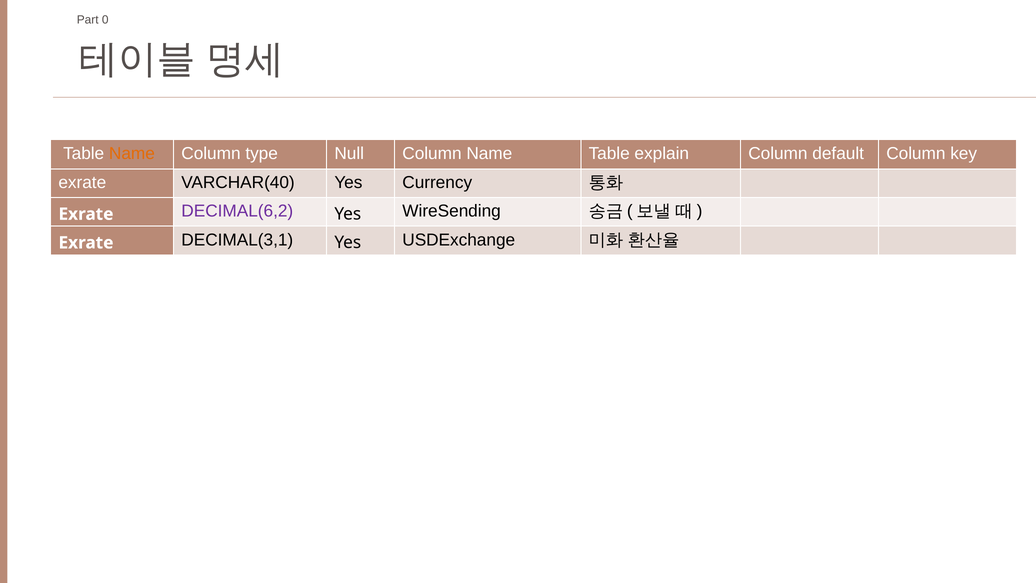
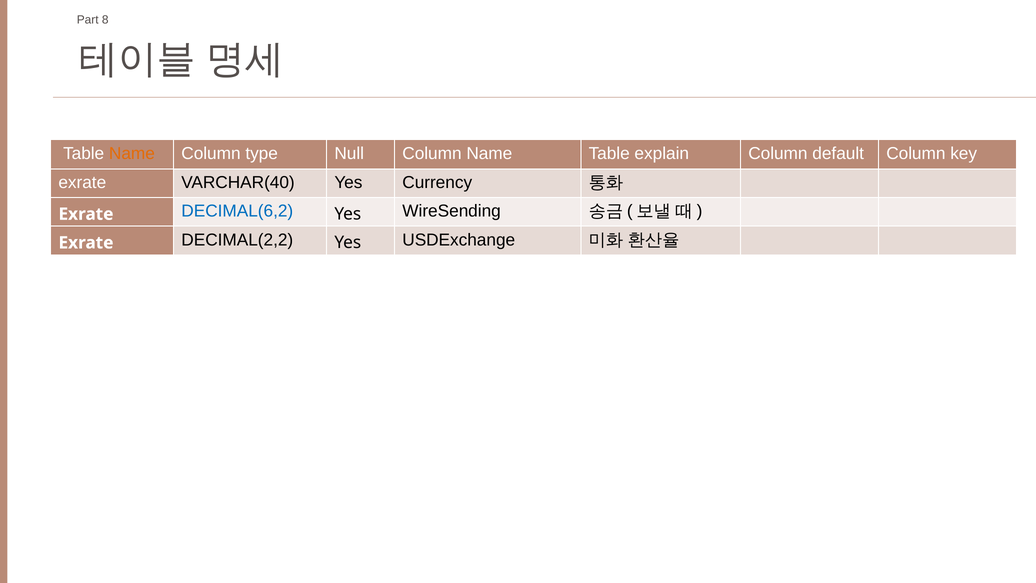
0: 0 -> 8
DECIMAL(6,2 colour: purple -> blue
DECIMAL(3,1: DECIMAL(3,1 -> DECIMAL(2,2
